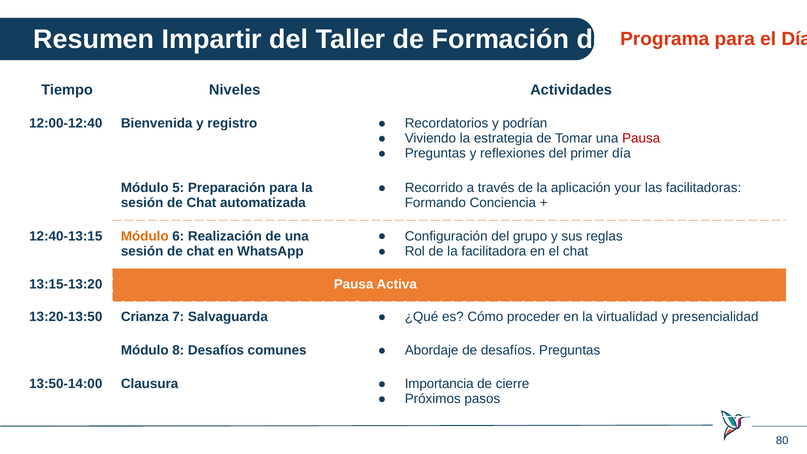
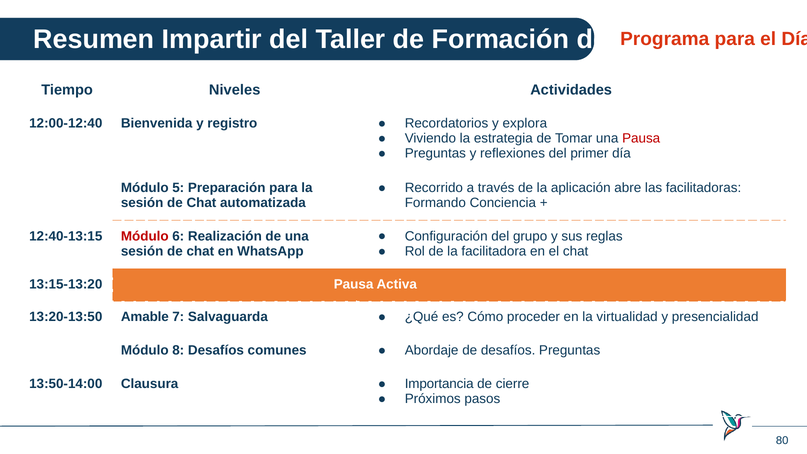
podrían: podrían -> explora
your: your -> abre
Módulo at (145, 236) colour: orange -> red
Crianza: Crianza -> Amable
